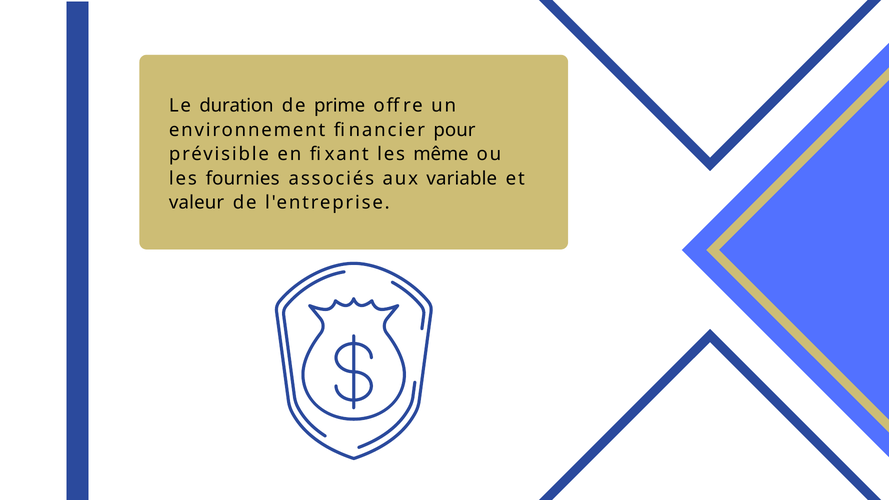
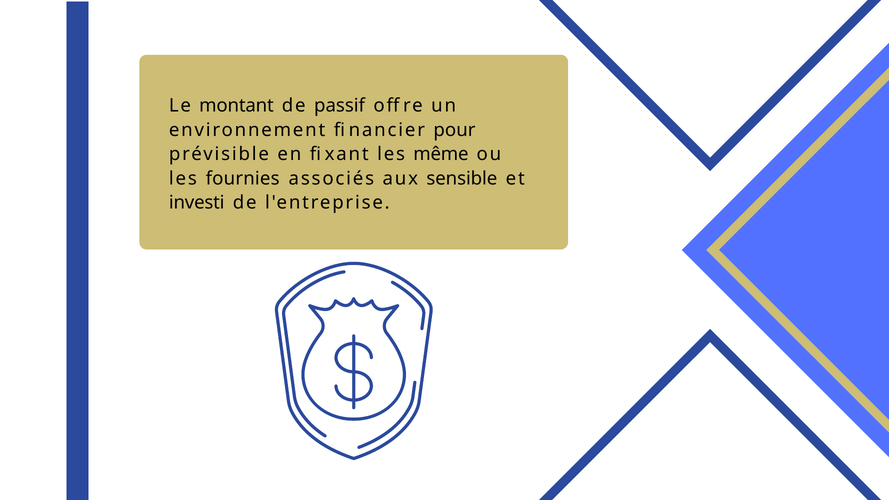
duration: duration -> montant
prime: prime -> passif
variable: variable -> sensible
valeur: valeur -> investi
